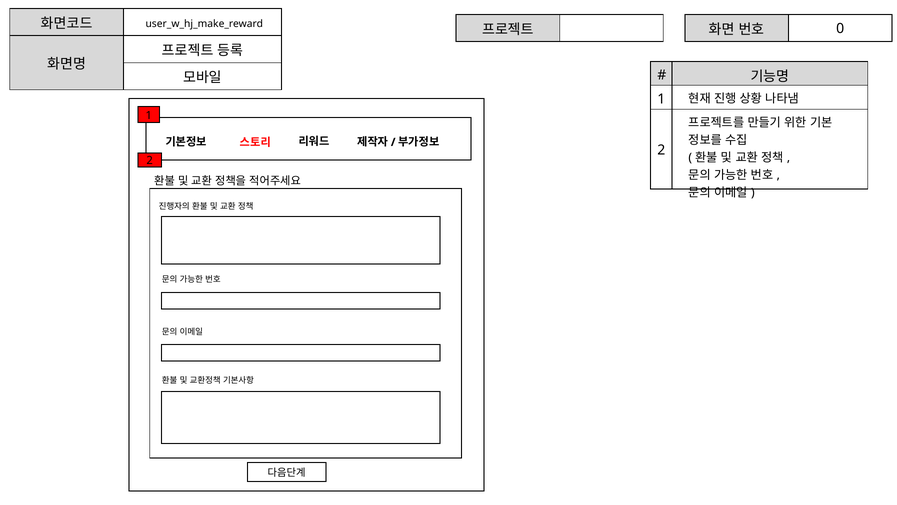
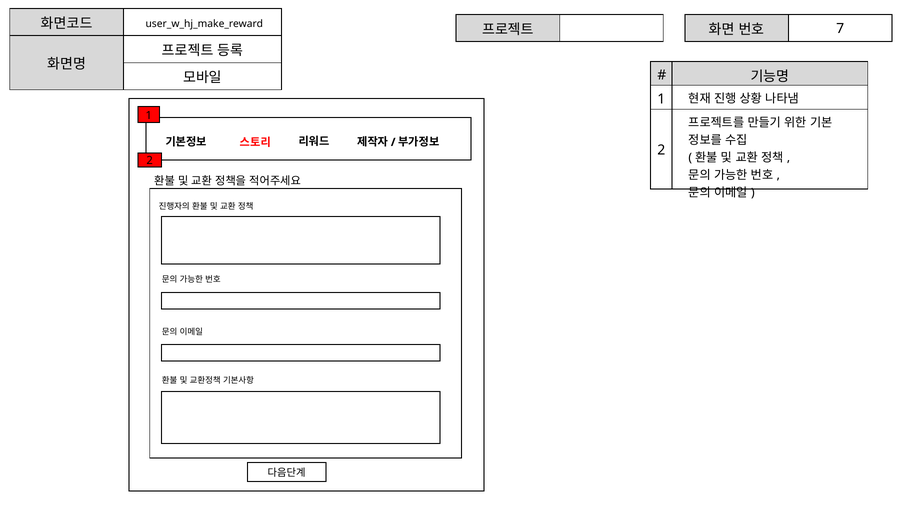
0: 0 -> 7
